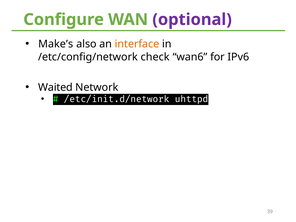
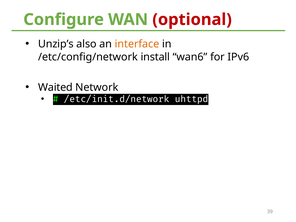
optional colour: purple -> red
Make’s: Make’s -> Unzip’s
check: check -> install
